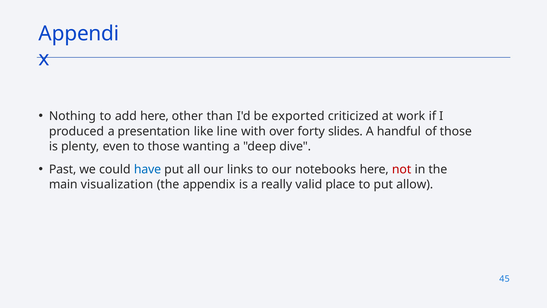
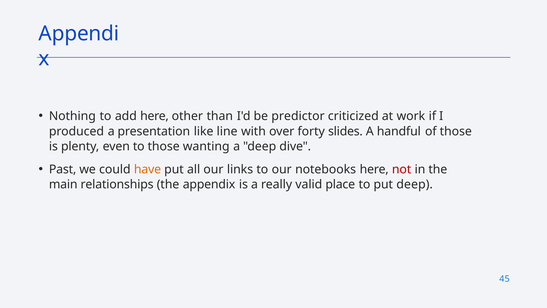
exported: exported -> predictor
have colour: blue -> orange
visualization: visualization -> relationships
put allow: allow -> deep
